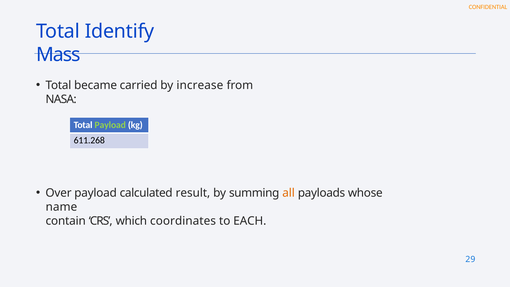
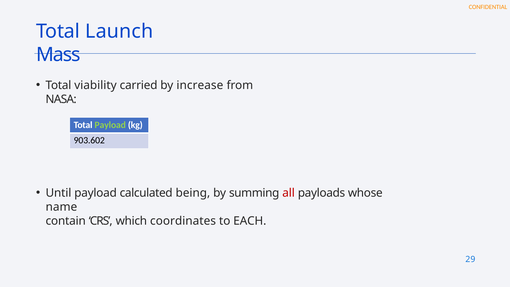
Identify: Identify -> Launch
became: became -> viability
611.268: 611.268 -> 903.602
Over: Over -> Until
result: result -> being
all colour: orange -> red
